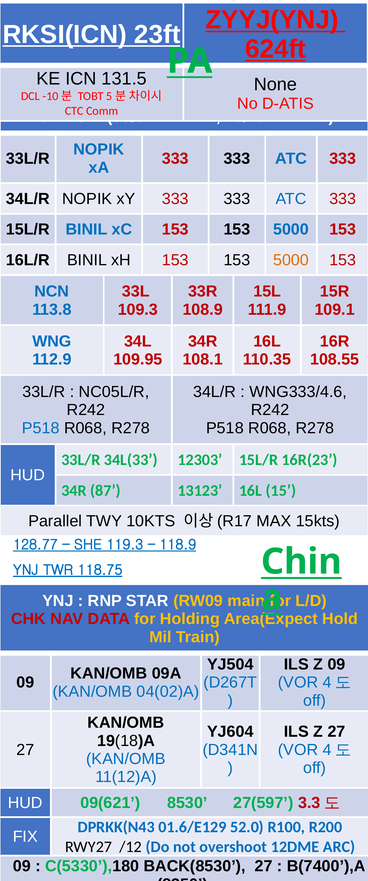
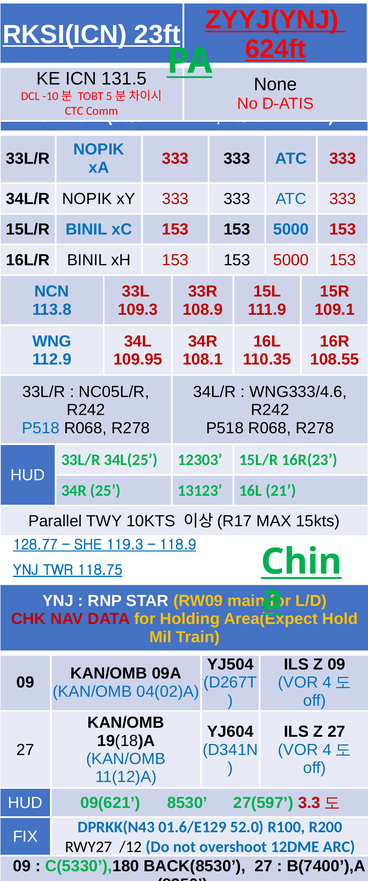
5000 at (291, 260) colour: orange -> red
34L(33: 34L(33 -> 34L(25
87: 87 -> 25
15: 15 -> 21
